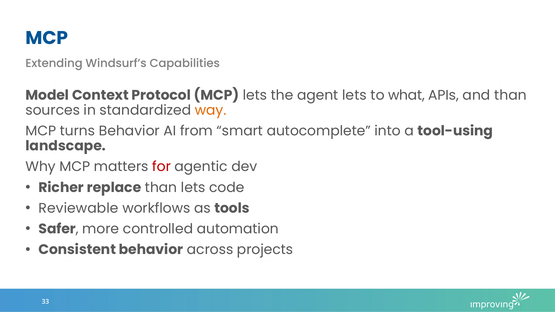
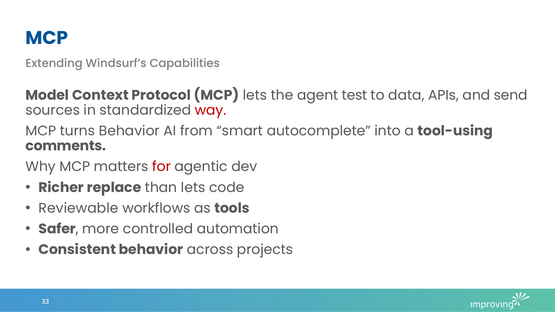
agent lets: lets -> test
what: what -> data
and than: than -> send
way colour: orange -> red
landscape: landscape -> comments
